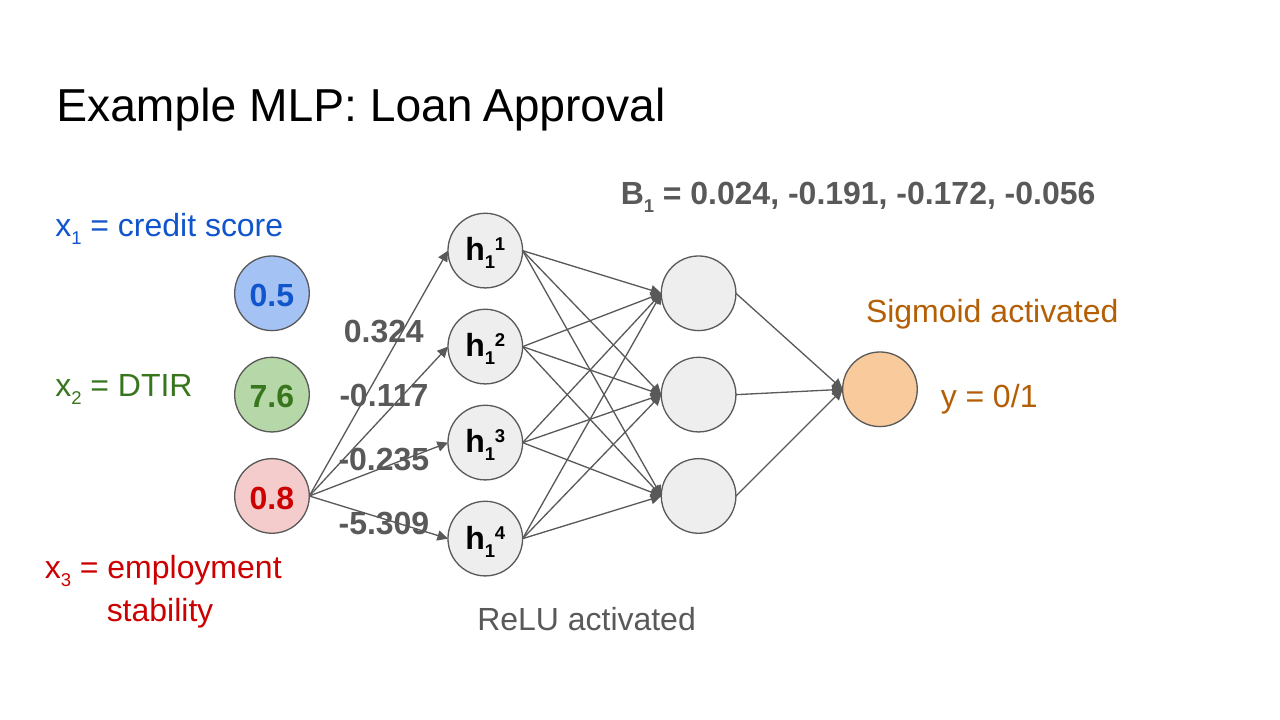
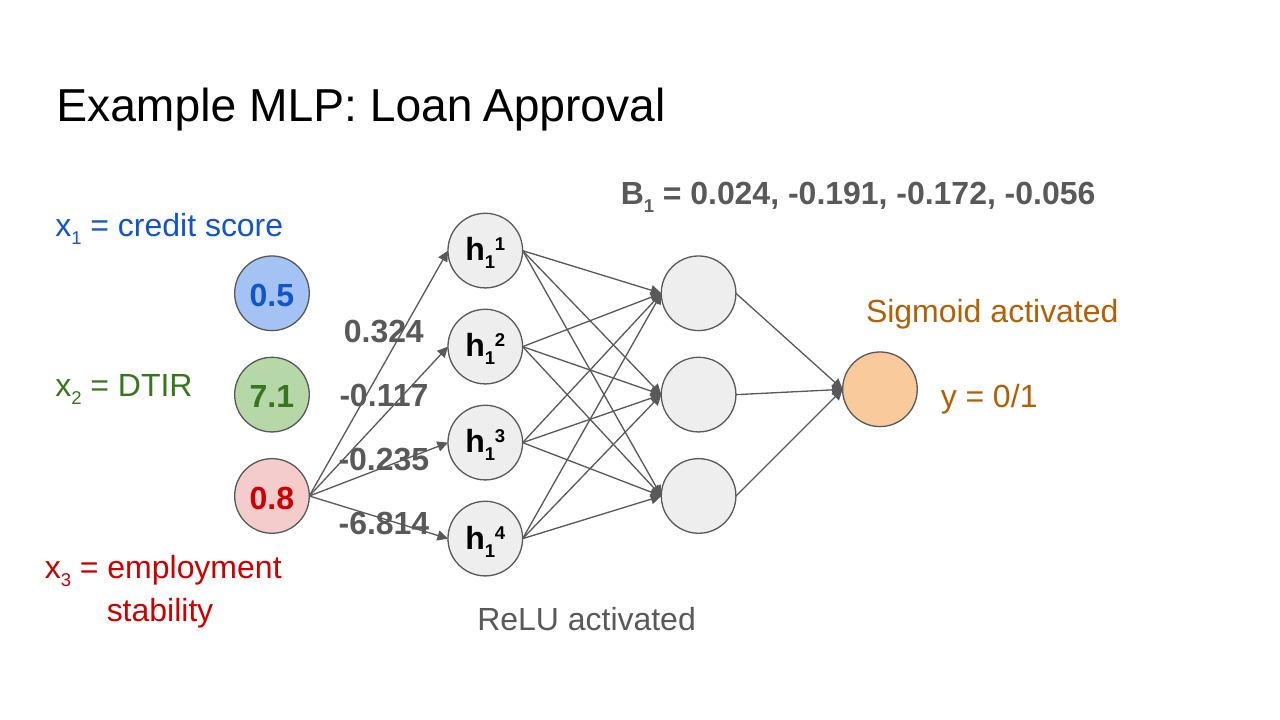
7.6: 7.6 -> 7.1
-5.309: -5.309 -> -6.814
